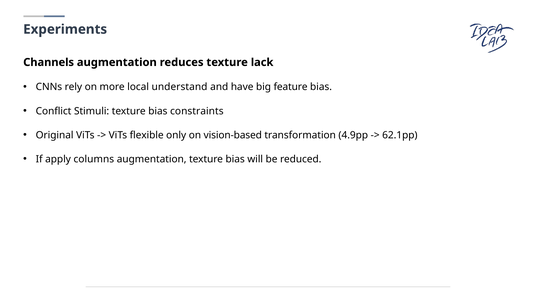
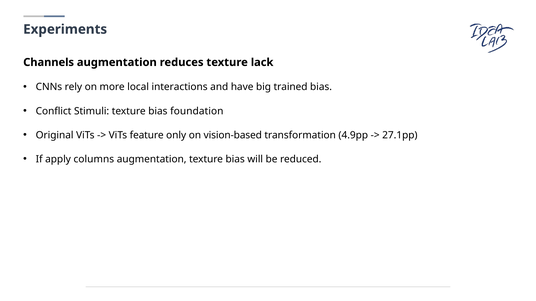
understand: understand -> interactions
feature: feature -> trained
constraints: constraints -> foundation
flexible: flexible -> feature
62.1pp: 62.1pp -> 27.1pp
